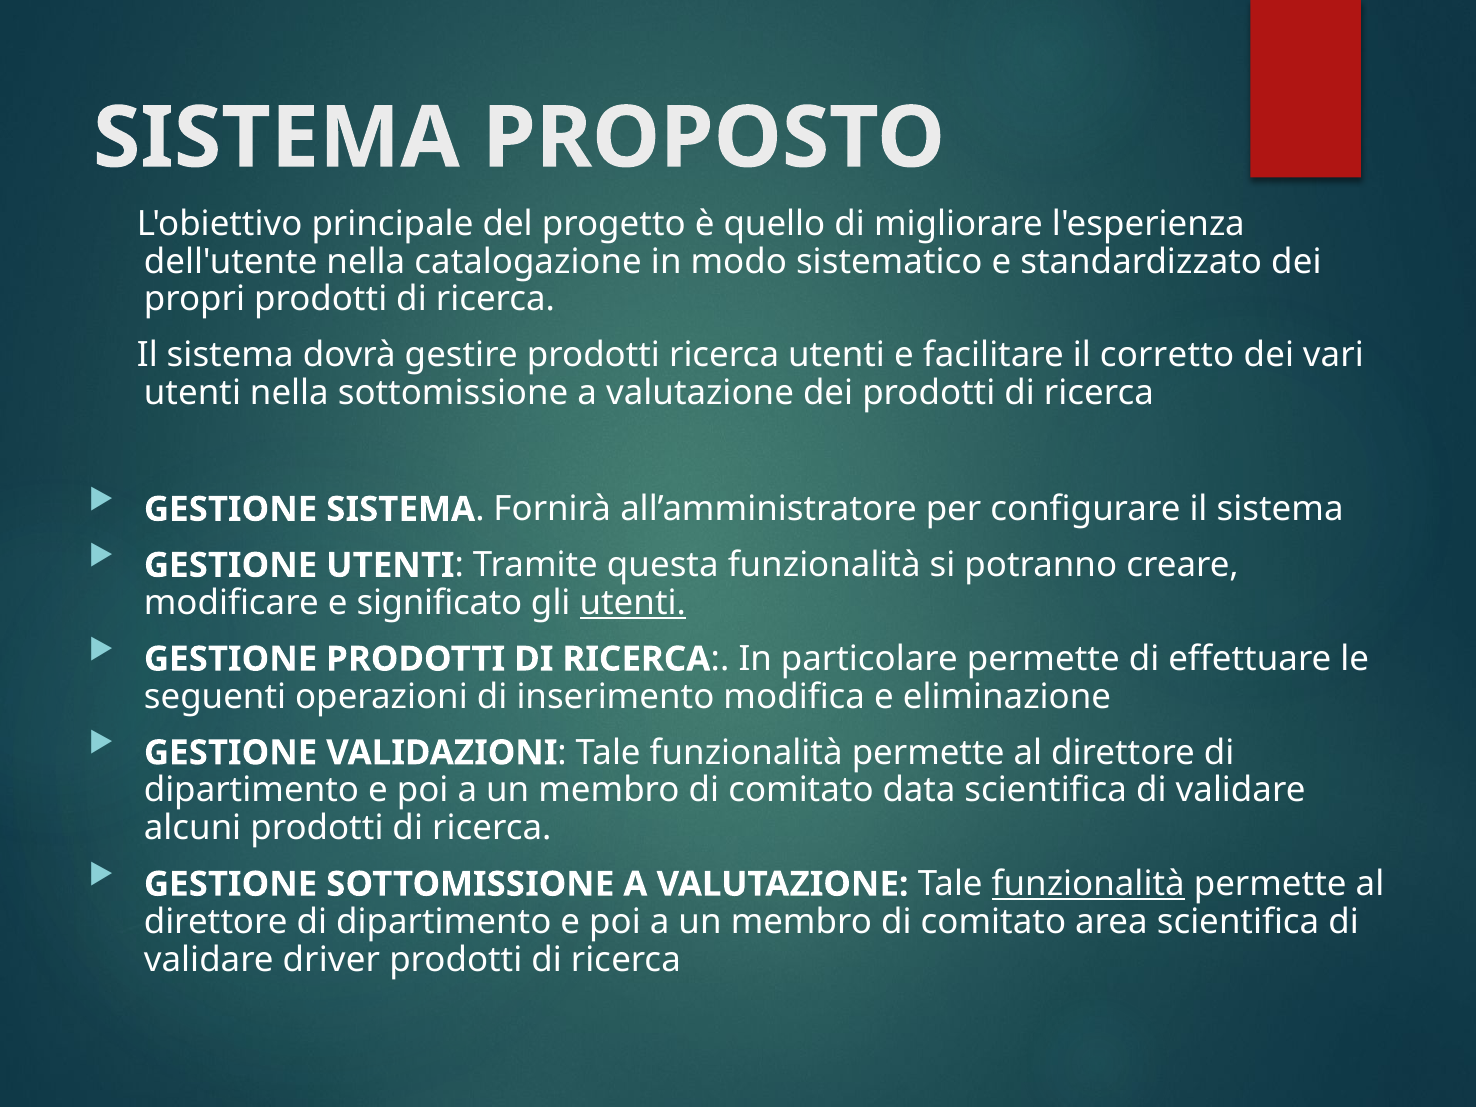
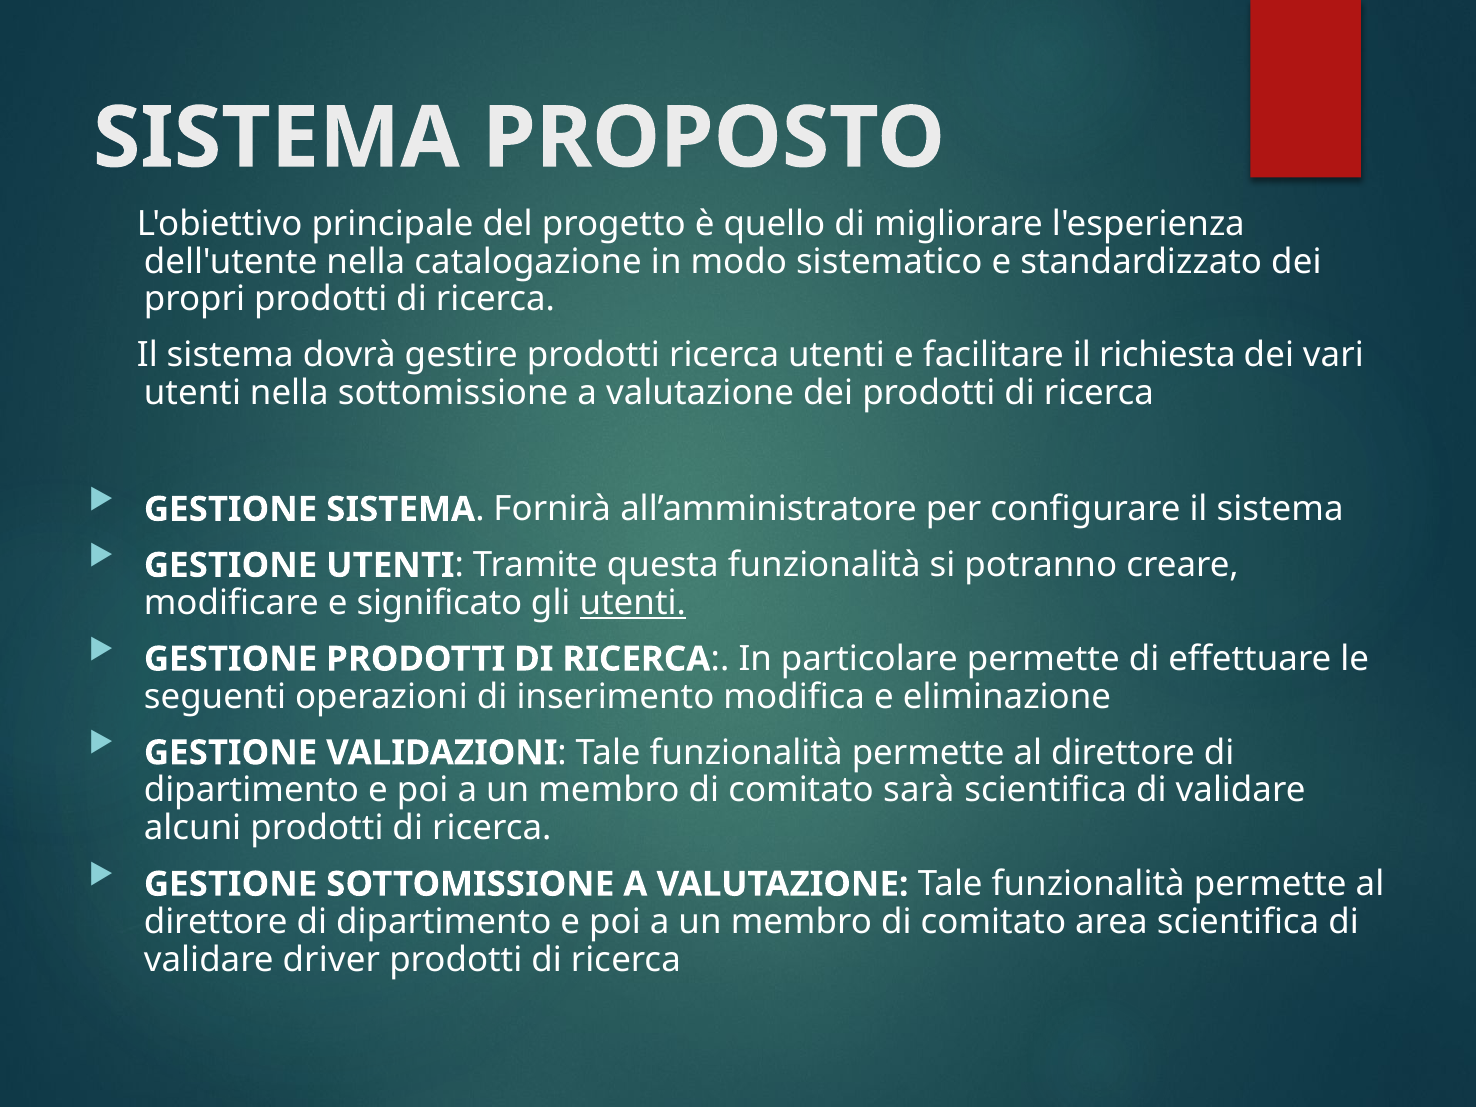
corretto: corretto -> richiesta
data: data -> sarà
funzionalità at (1088, 884) underline: present -> none
